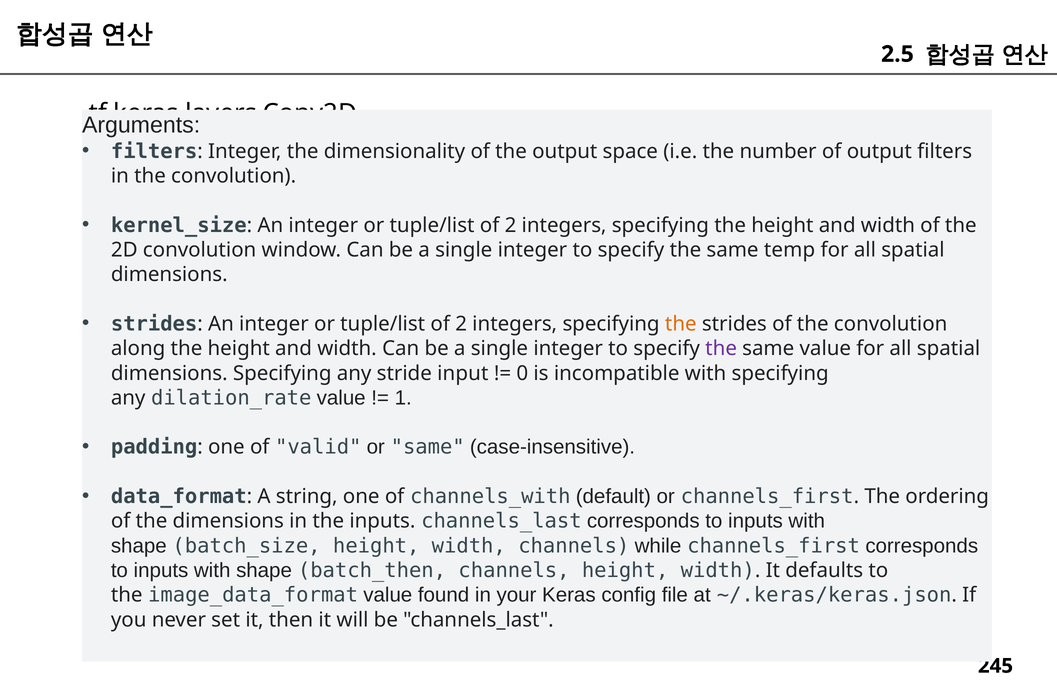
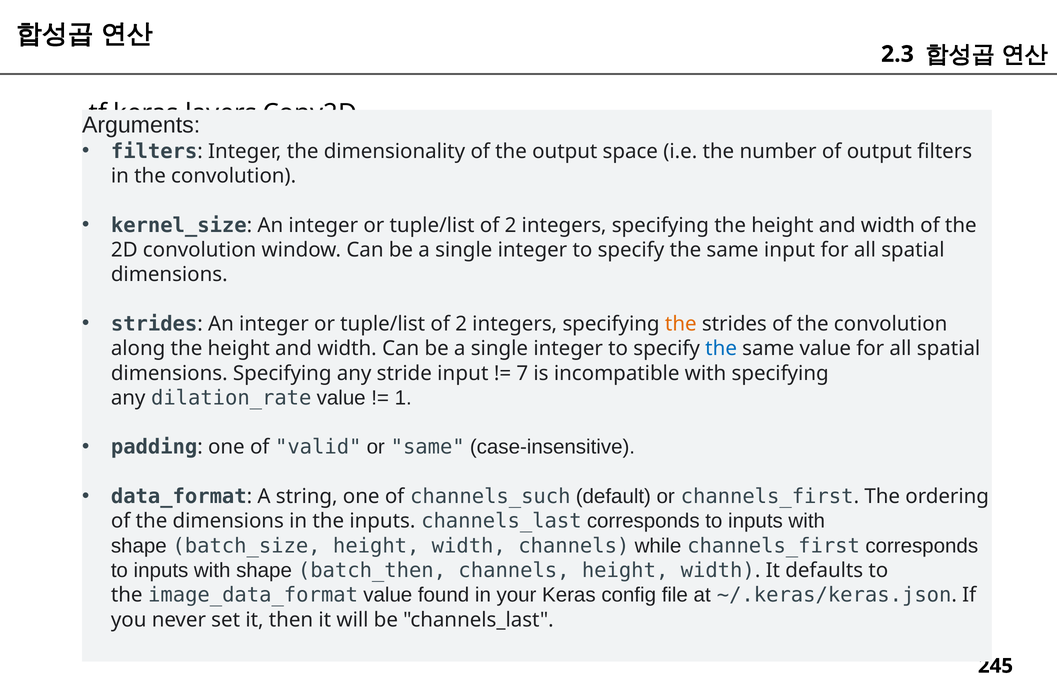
2.5: 2.5 -> 2.3
same temp: temp -> input
the at (721, 349) colour: purple -> blue
0: 0 -> 7
channels_with: channels_with -> channels_such
